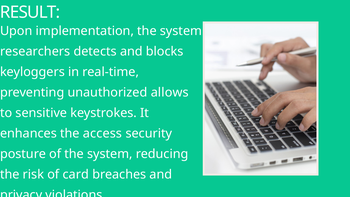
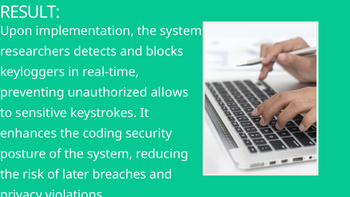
access: access -> coding
card: card -> later
